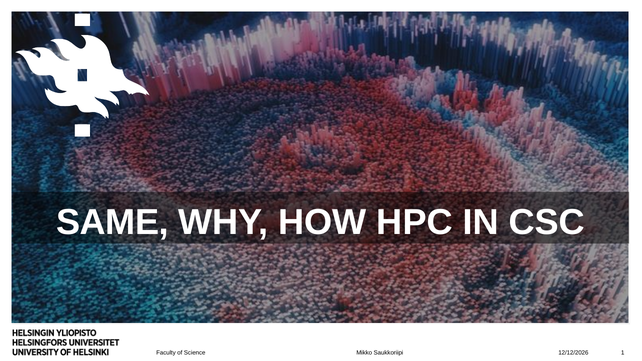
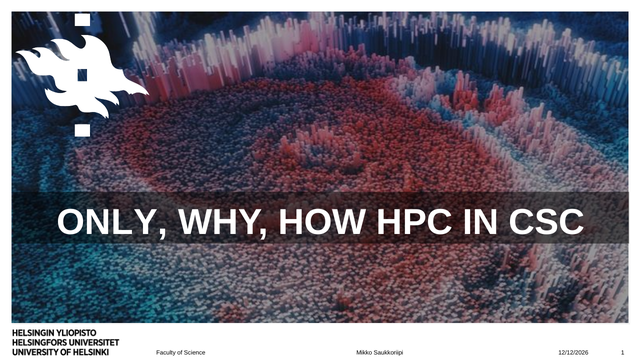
SAME: SAME -> ONLY
